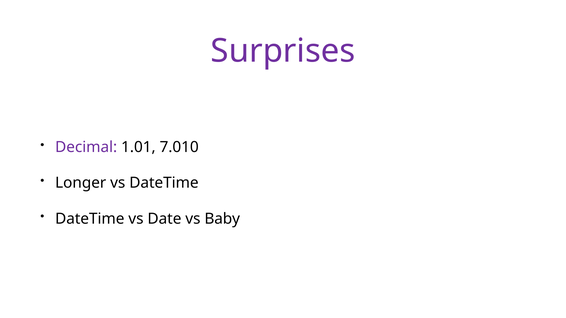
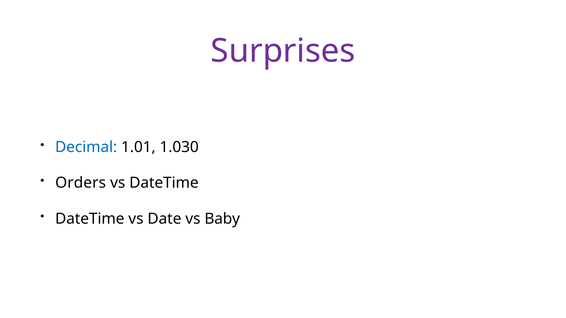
Decimal colour: purple -> blue
7.010: 7.010 -> 1.030
Longer: Longer -> Orders
